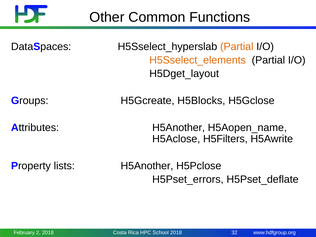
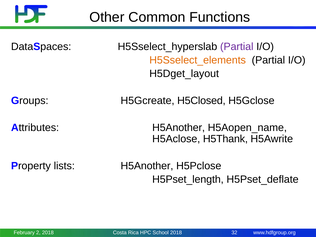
Partial at (237, 47) colour: orange -> purple
H5Blocks: H5Blocks -> H5Closed
H5Filters: H5Filters -> H5Thank
H5Pset_errors: H5Pset_errors -> H5Pset_length
